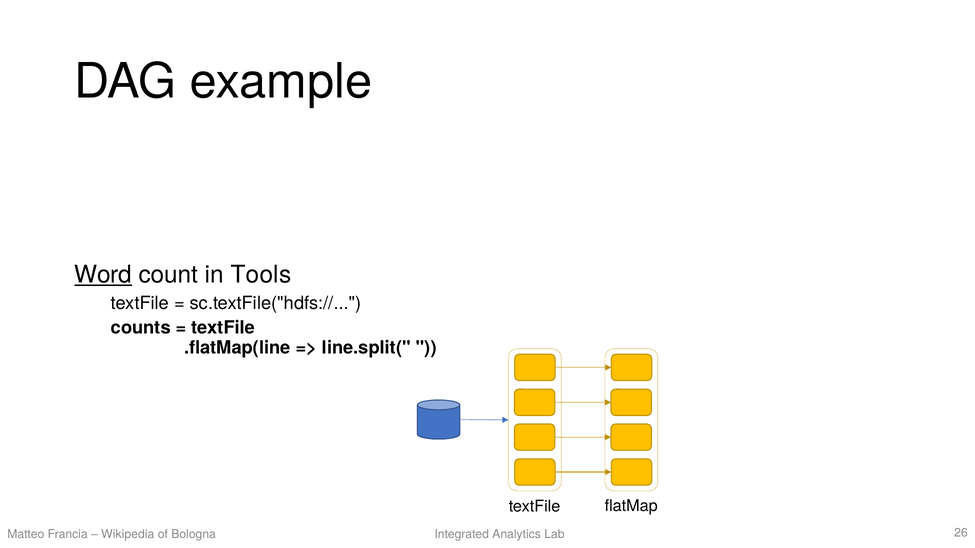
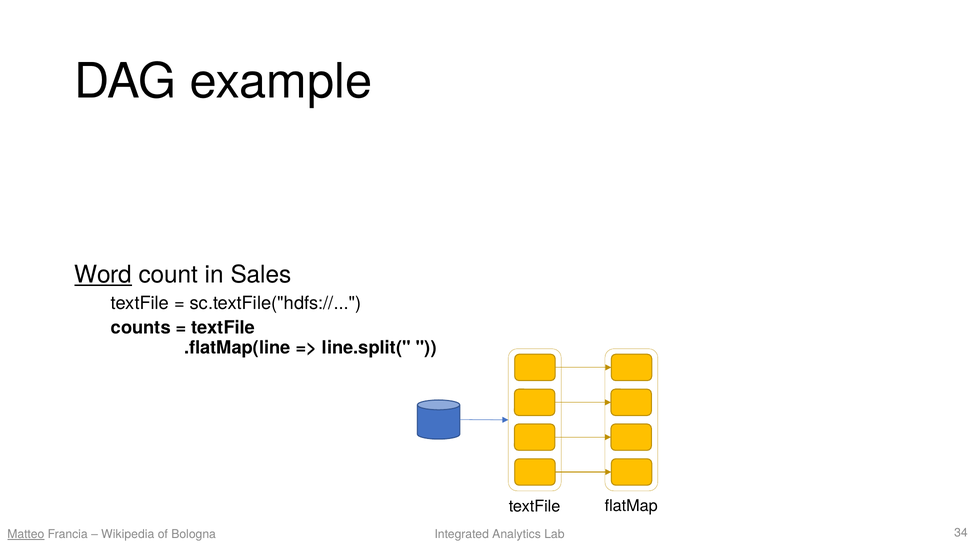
Tools: Tools -> Sales
Matteo underline: none -> present
26: 26 -> 34
